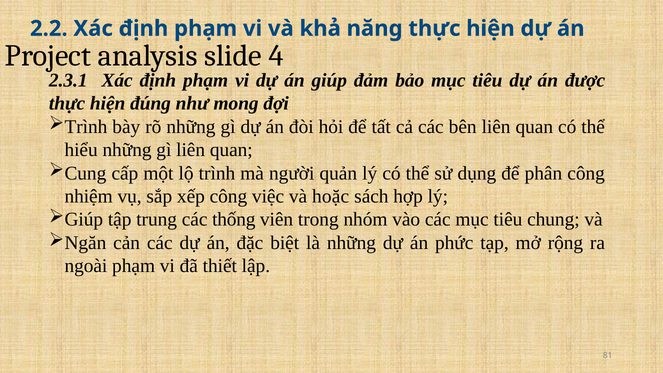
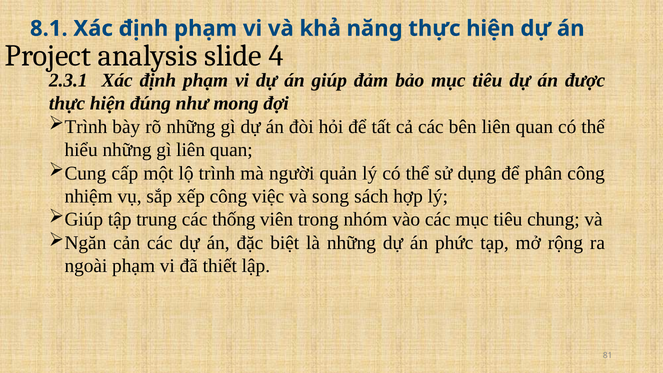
2.2: 2.2 -> 8.1
hoặc: hoặc -> song
